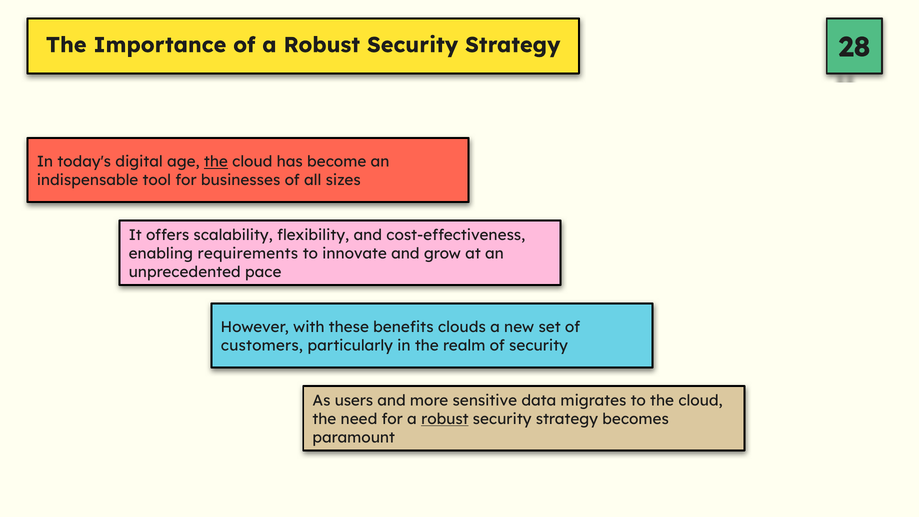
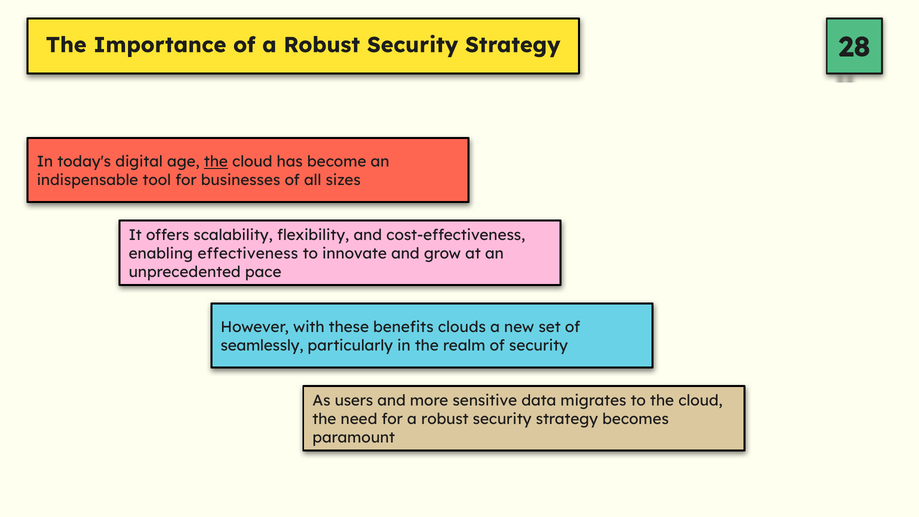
requirements: requirements -> effectiveness
customers: customers -> seamlessly
robust at (445, 419) underline: present -> none
